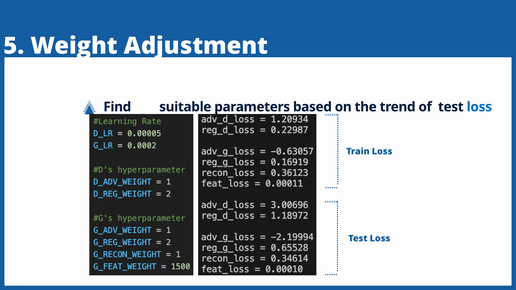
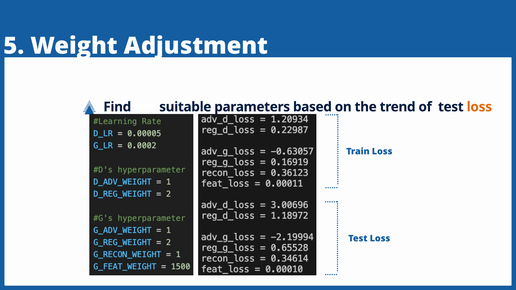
loss at (479, 107) colour: blue -> orange
